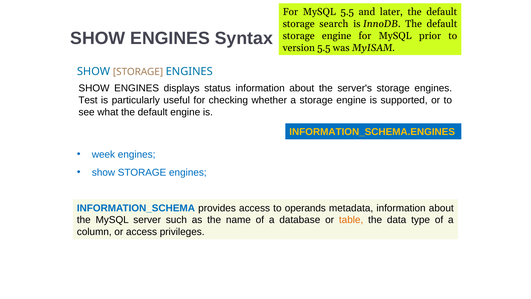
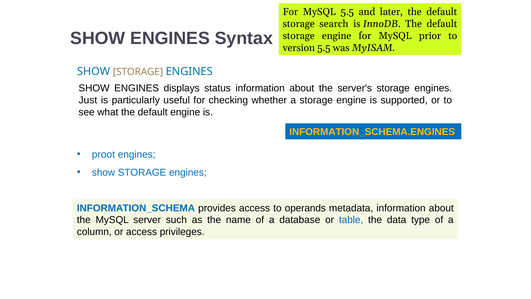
Test: Test -> Just
week: week -> proot
table colour: orange -> blue
